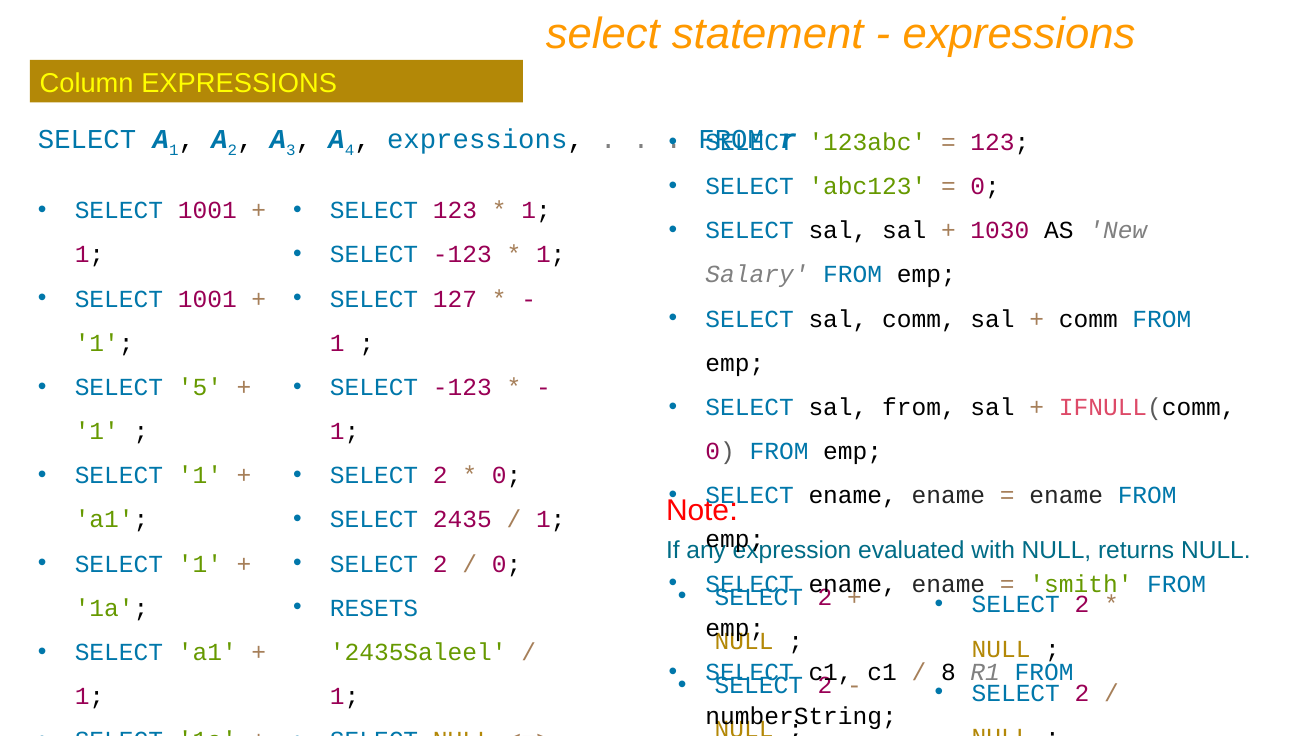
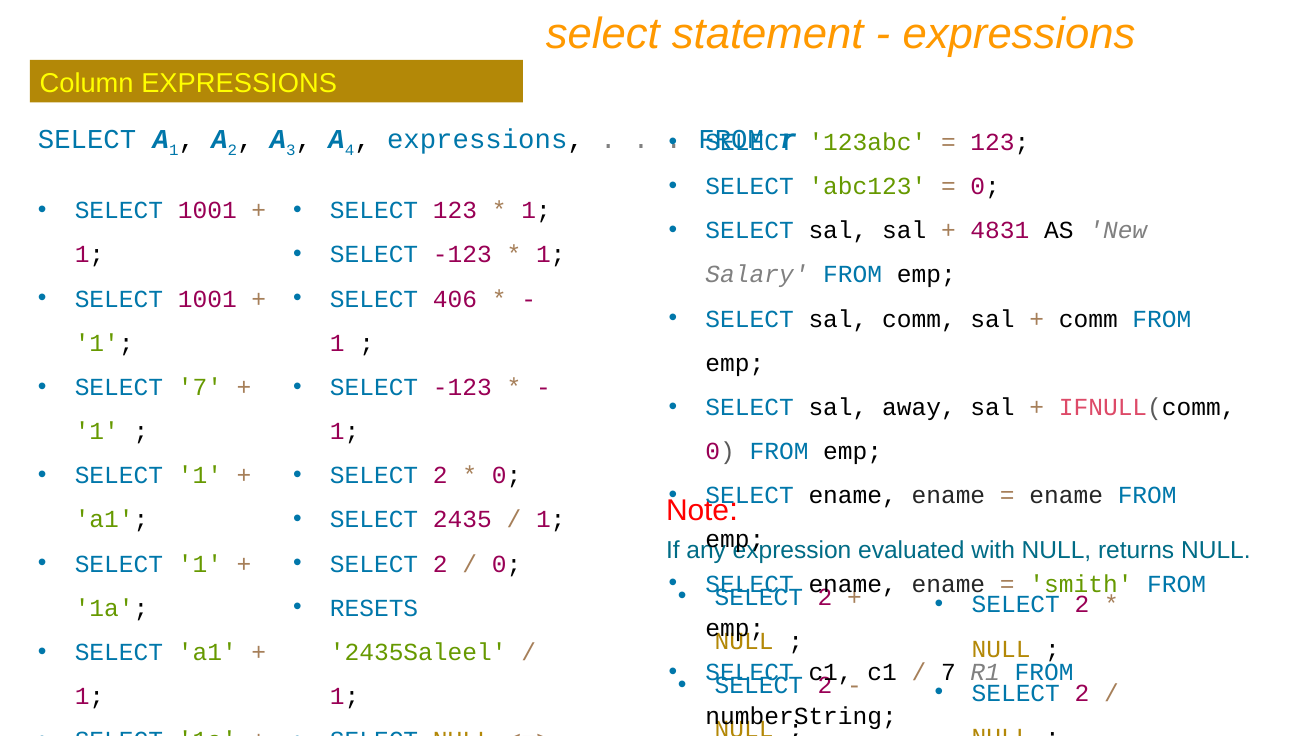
1030: 1030 -> 4831
127: 127 -> 406
SELECT 5: 5 -> 7
sal from: from -> away
8 at (948, 673): 8 -> 7
